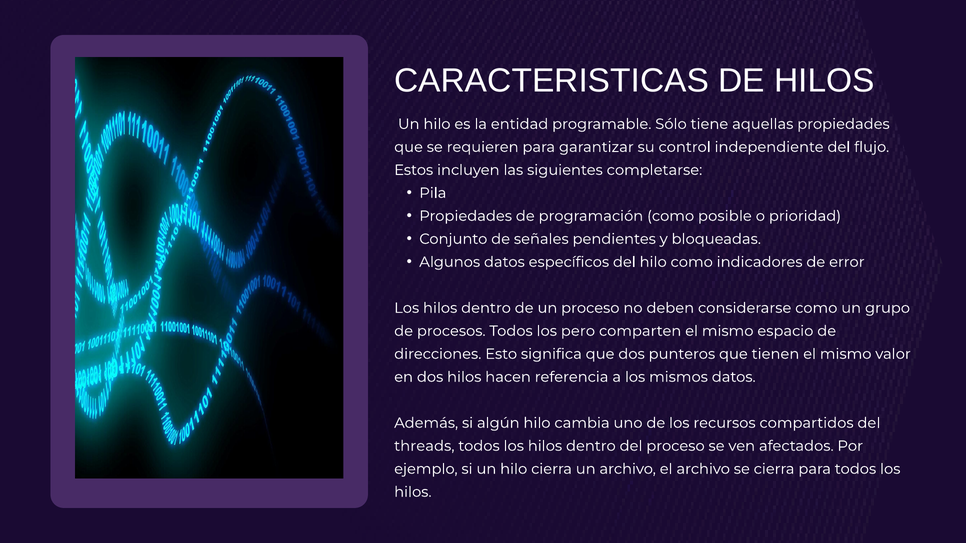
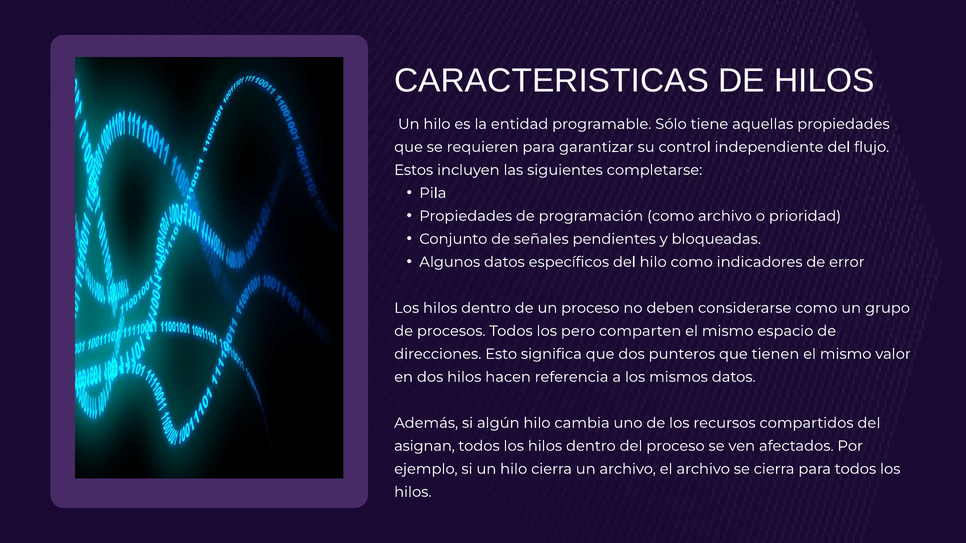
como posible: posible -> archivo
threads: threads -> asignan
